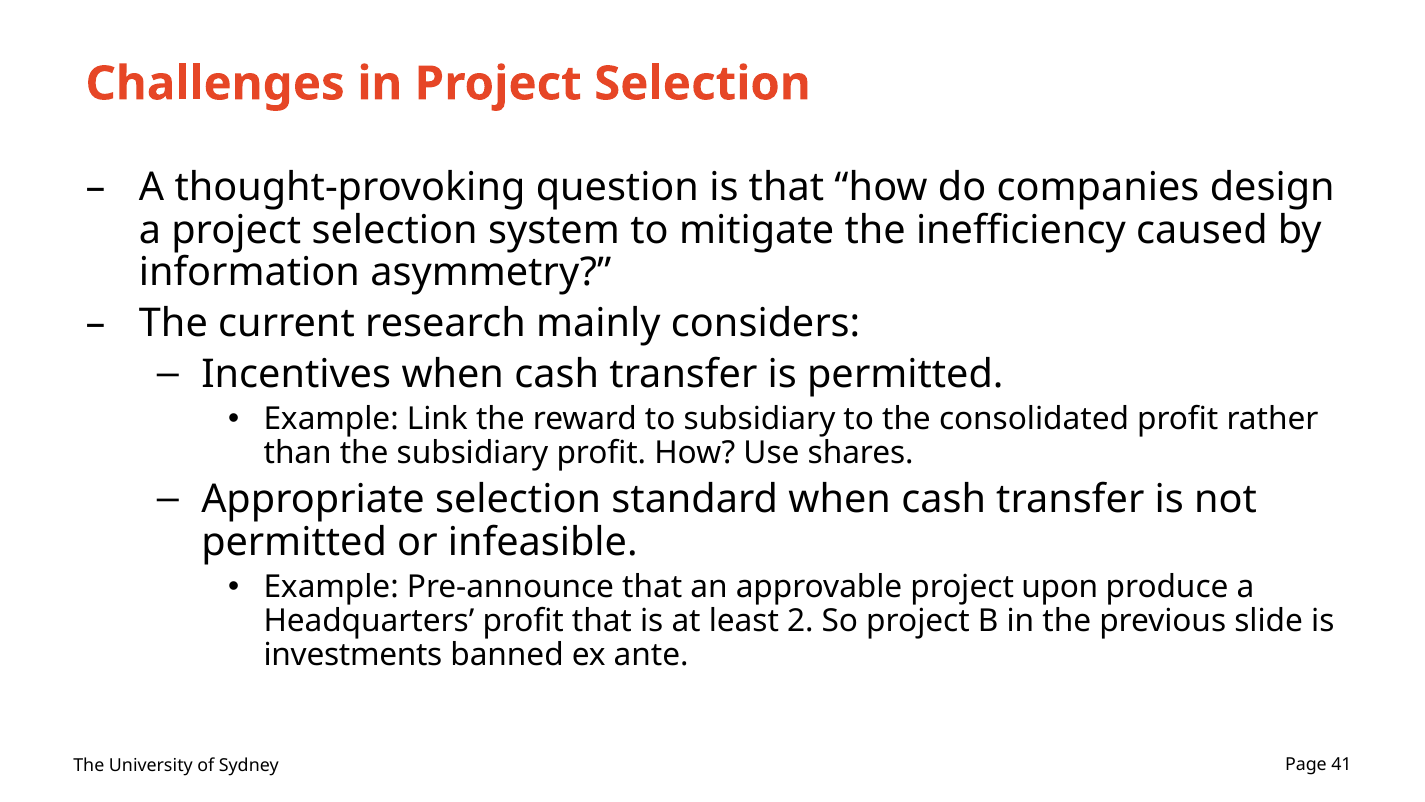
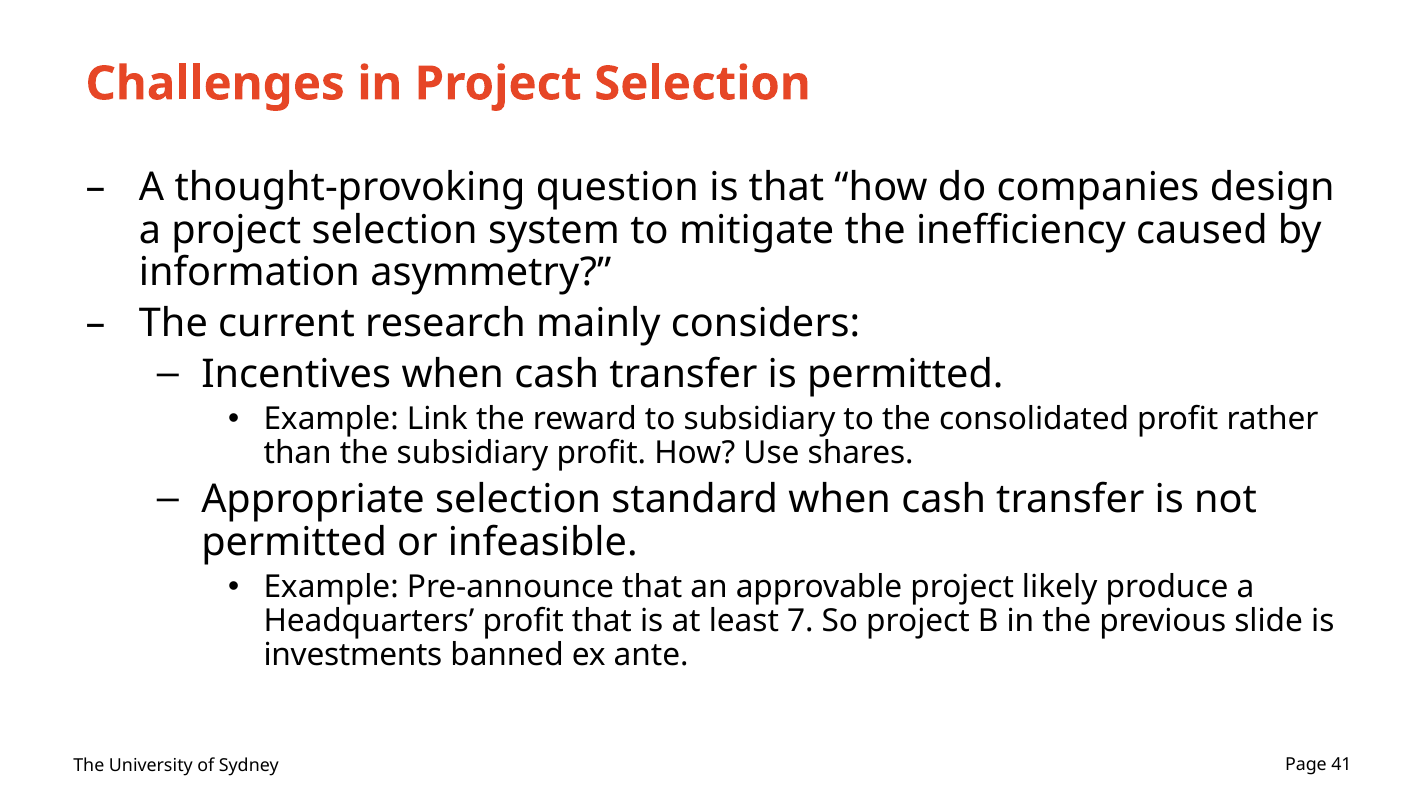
upon: upon -> likely
2: 2 -> 7
